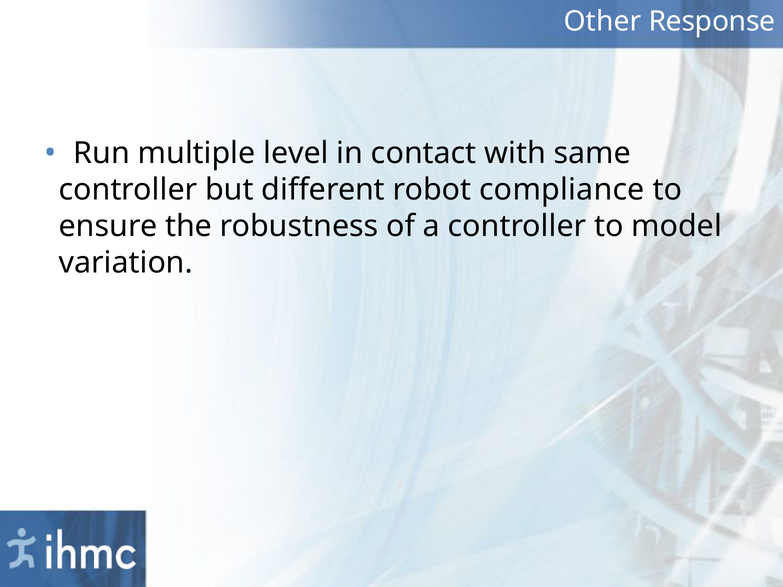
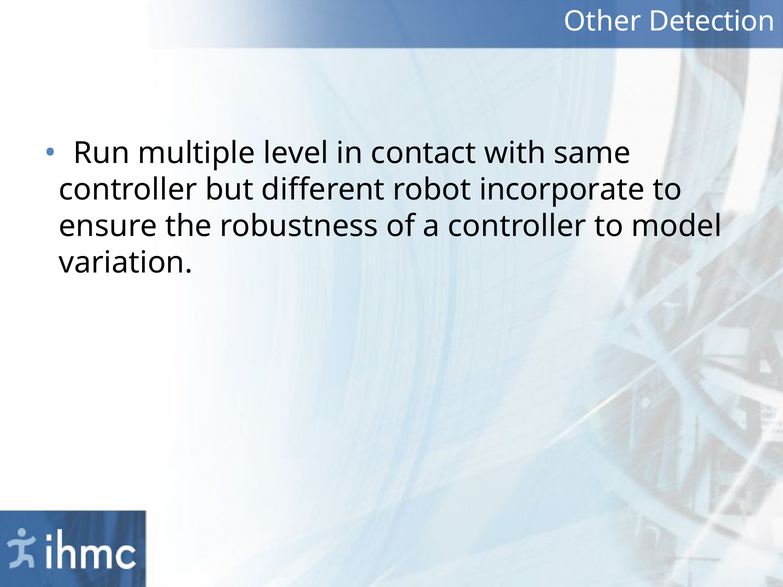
Response: Response -> Detection
compliance: compliance -> incorporate
